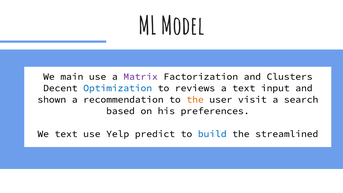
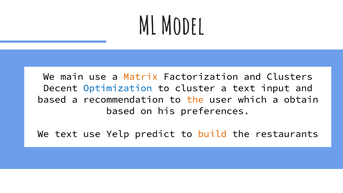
Matrix colour: purple -> orange
reviews: reviews -> cluster
shown at (52, 99): shown -> based
visit: visit -> which
search: search -> obtain
build colour: blue -> orange
streamlined: streamlined -> restaurants
